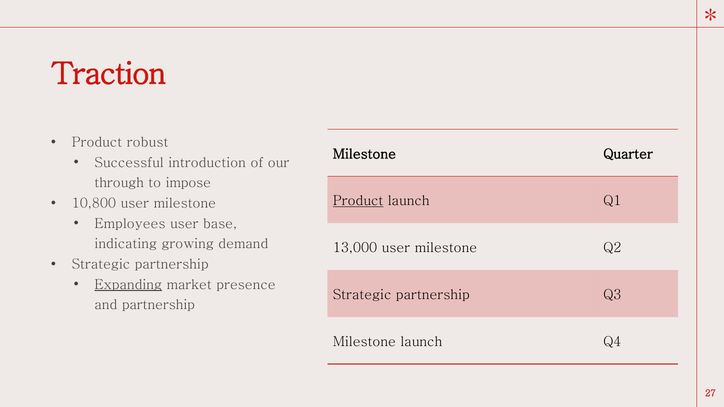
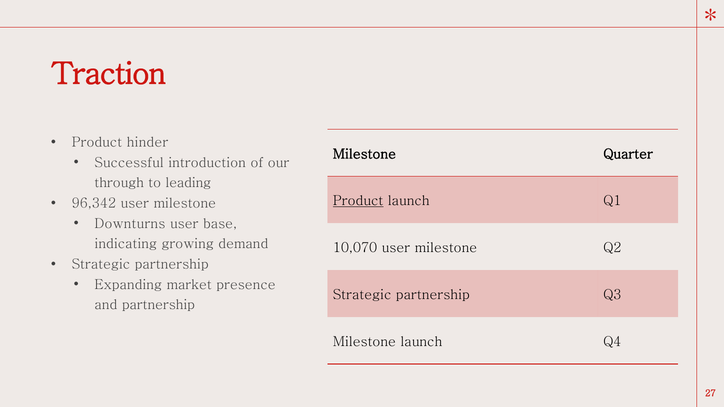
robust: robust -> hinder
impose: impose -> leading
10,800: 10,800 -> 96,342
Employees: Employees -> Downturns
13,000: 13,000 -> 10,070
Expanding underline: present -> none
